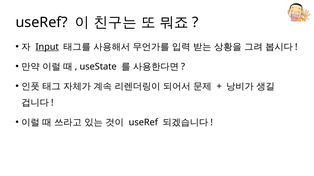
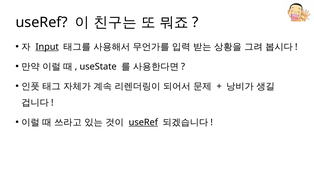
useRef at (143, 123) underline: none -> present
